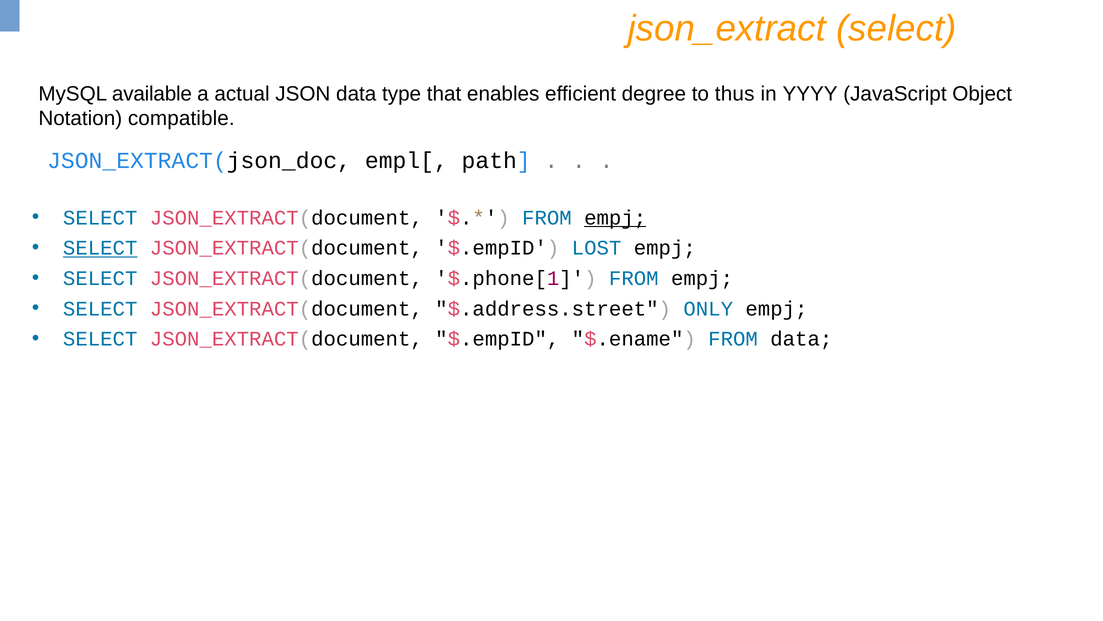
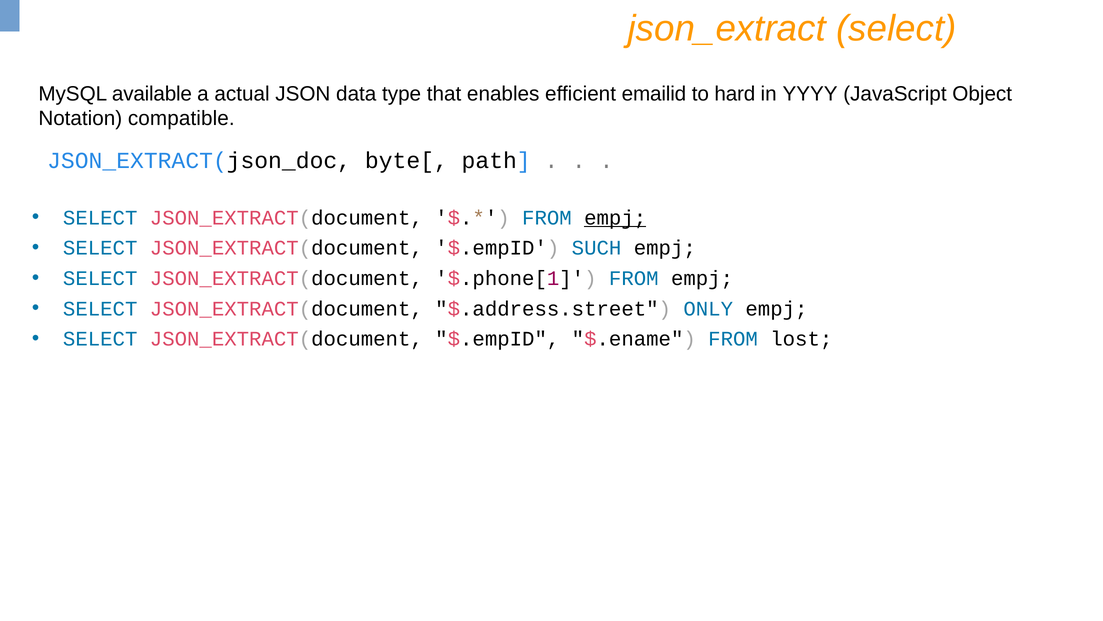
degree: degree -> emailid
thus: thus -> hard
empl[: empl[ -> byte[
SELECT at (100, 248) underline: present -> none
LOST: LOST -> SUCH
FROM data: data -> lost
